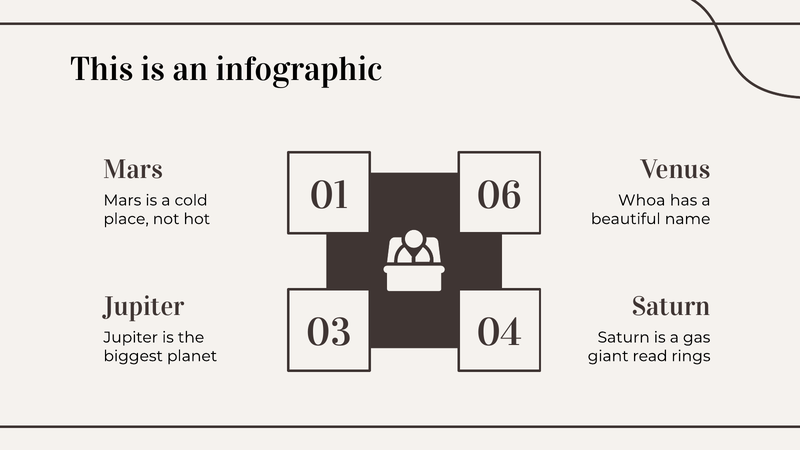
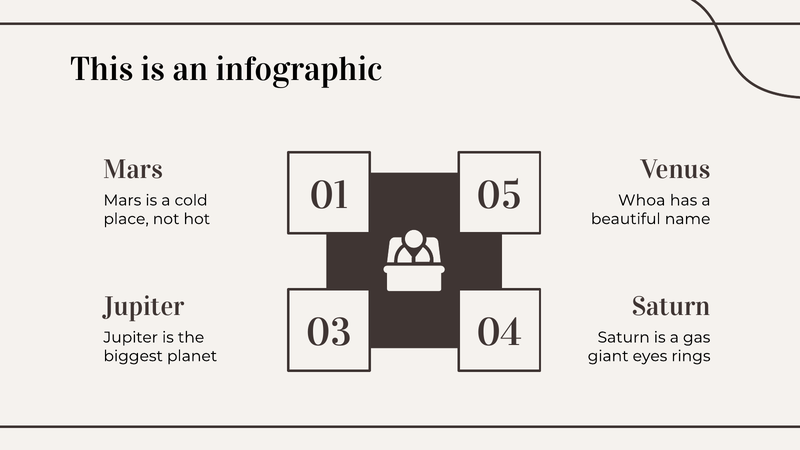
06: 06 -> 05
read: read -> eyes
